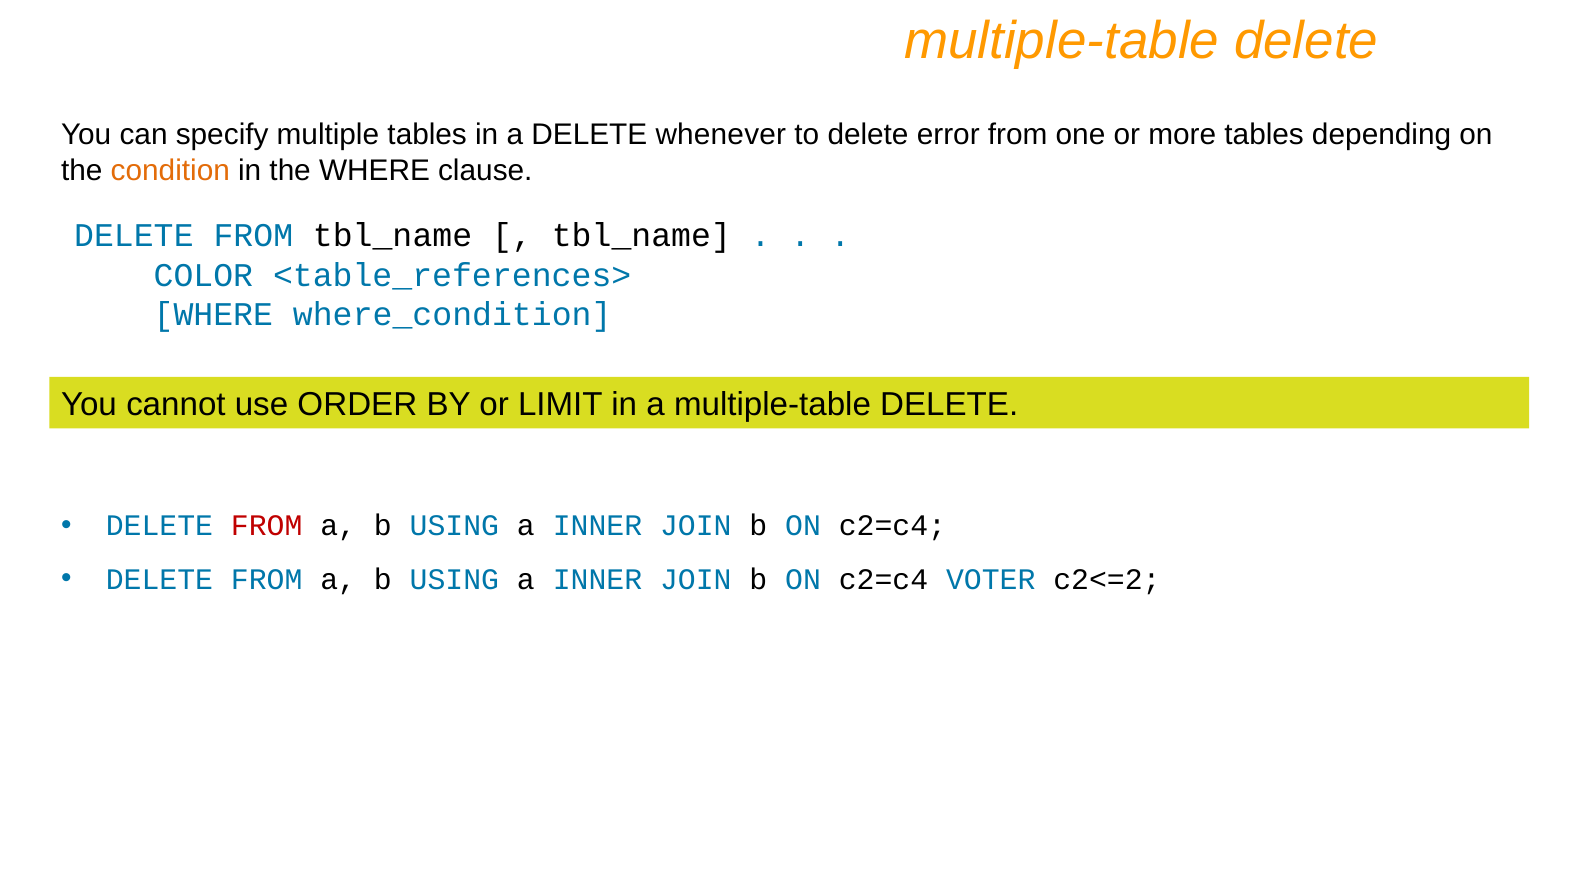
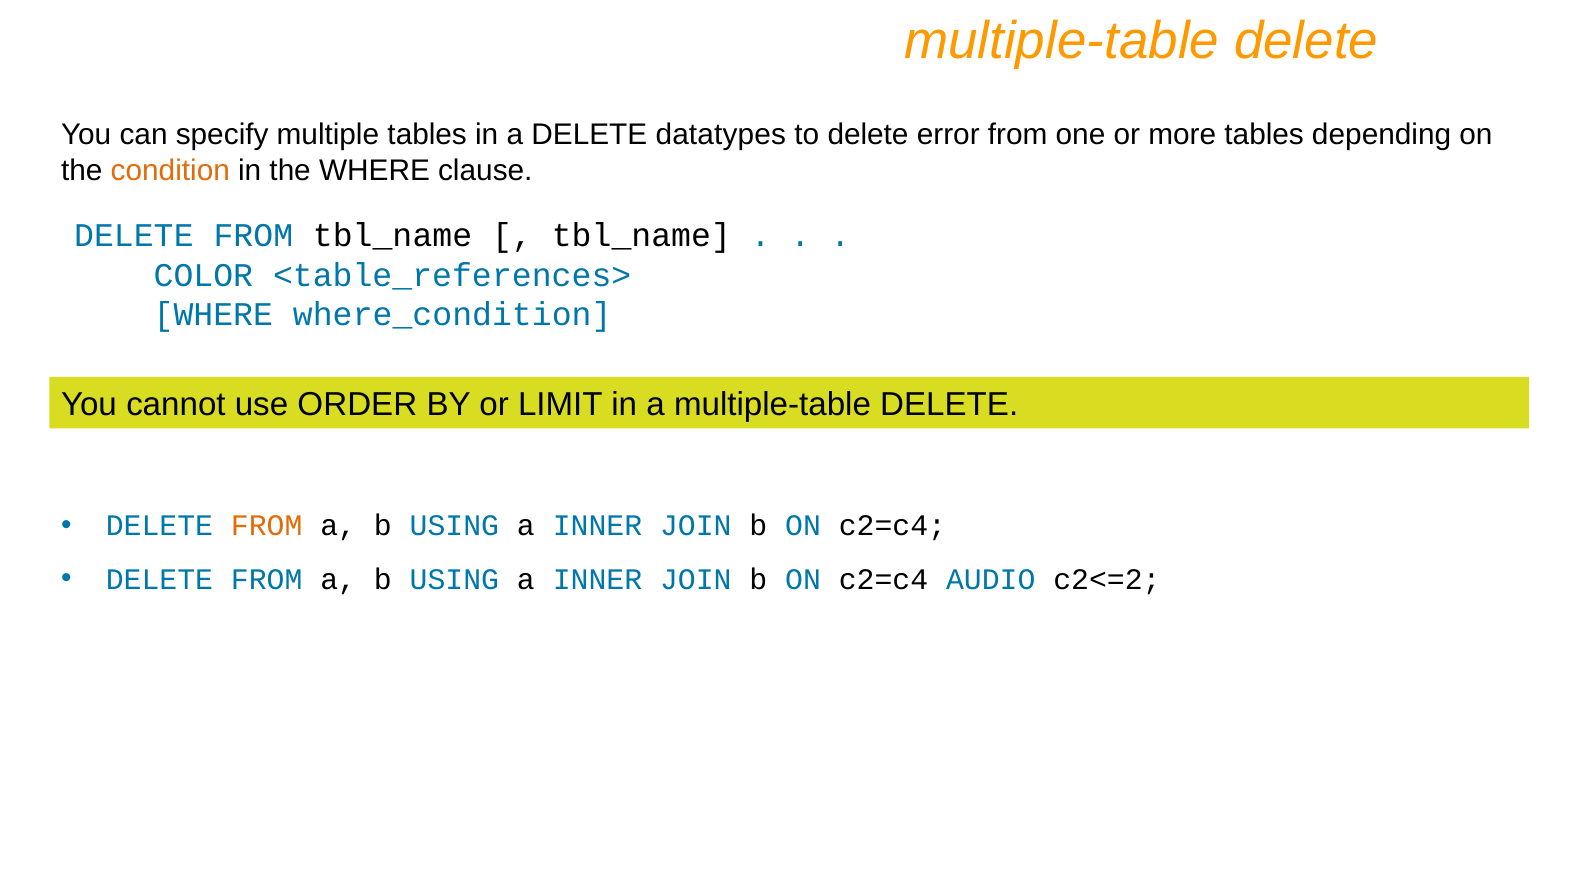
whenever: whenever -> datatypes
FROM at (267, 526) colour: red -> orange
VOTER: VOTER -> AUDIO
